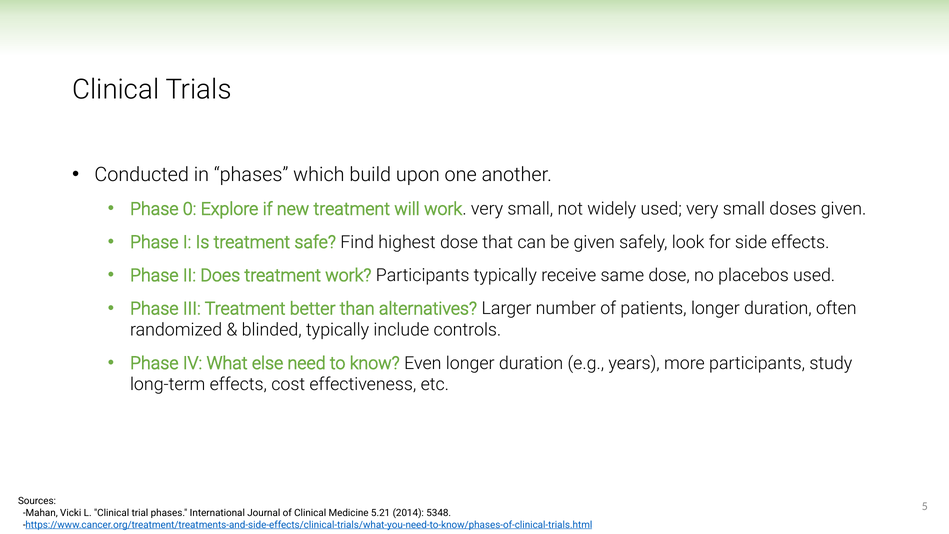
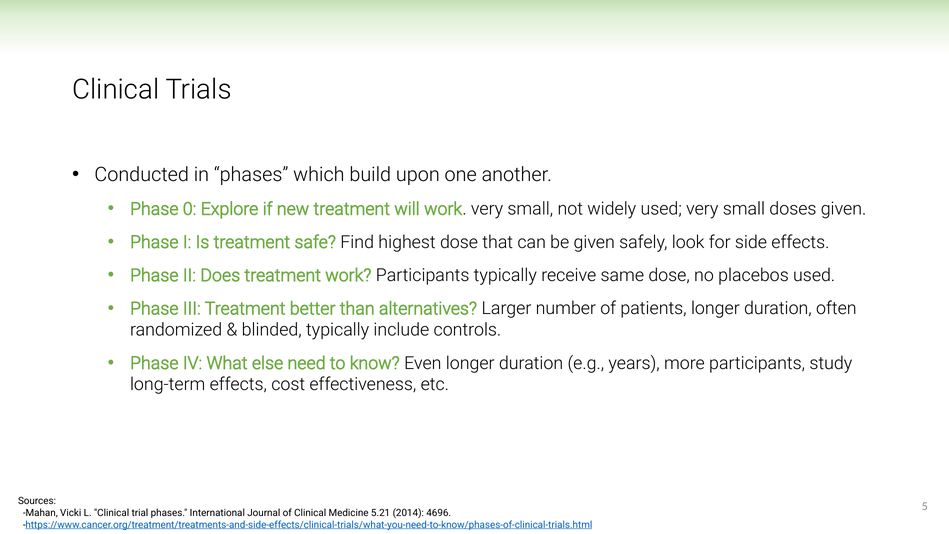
5348: 5348 -> 4696
